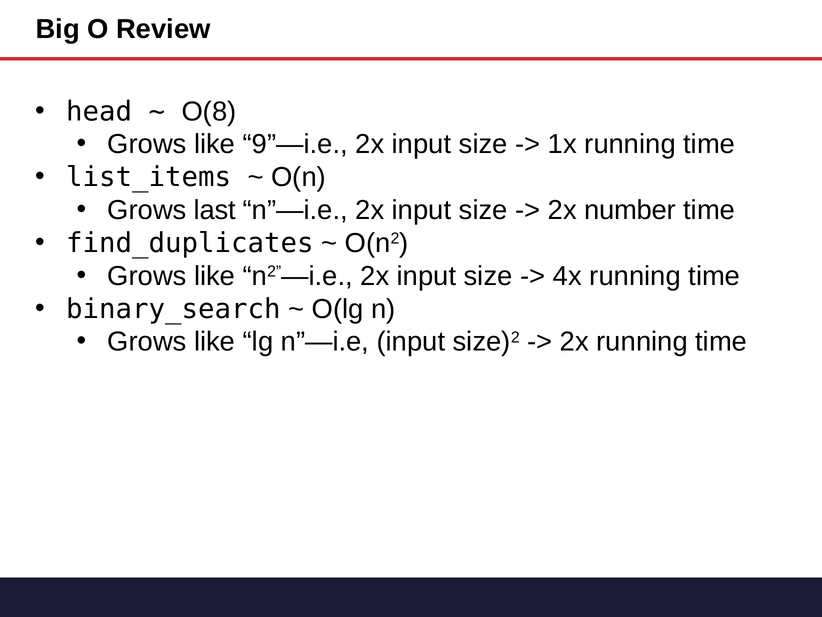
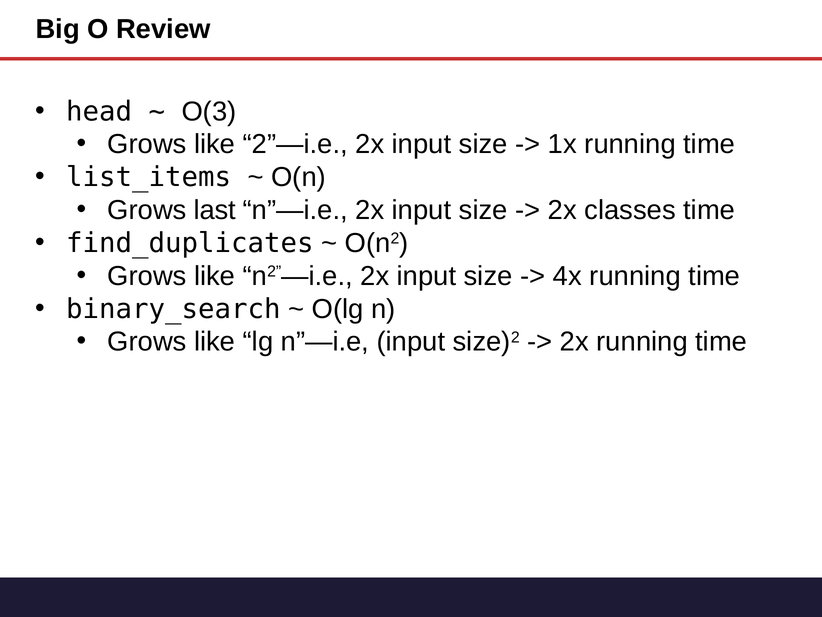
O(8: O(8 -> O(3
9”—i.e: 9”—i.e -> 2”—i.e
number: number -> classes
